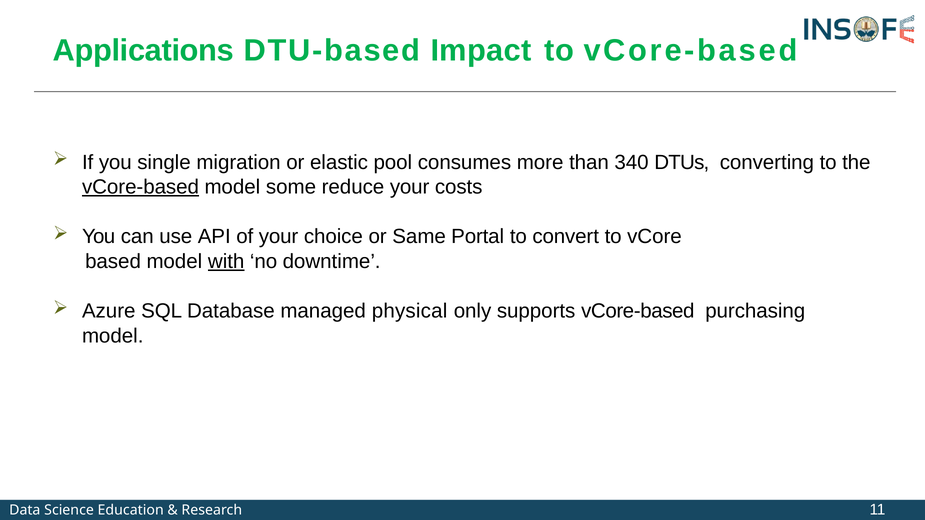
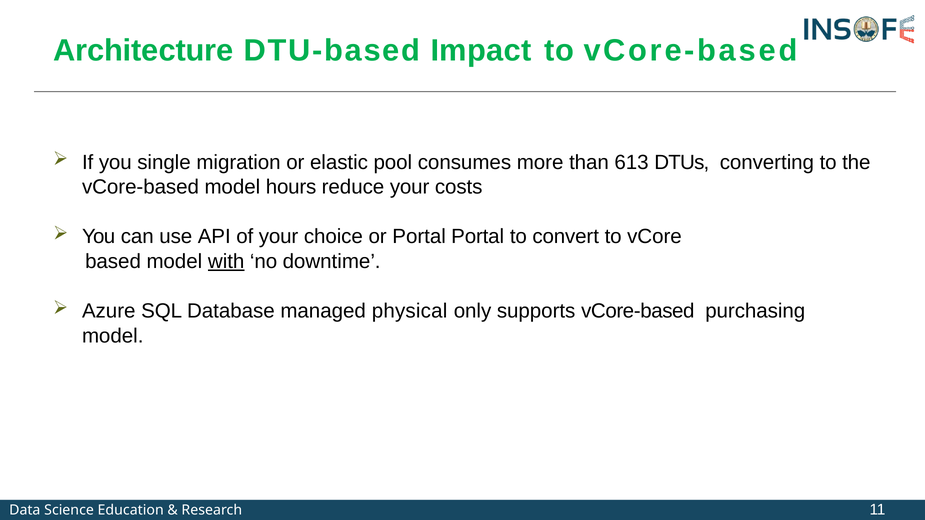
Applications: Applications -> Architecture
340: 340 -> 613
vCore-based at (140, 187) underline: present -> none
some: some -> hours
or Same: Same -> Portal
